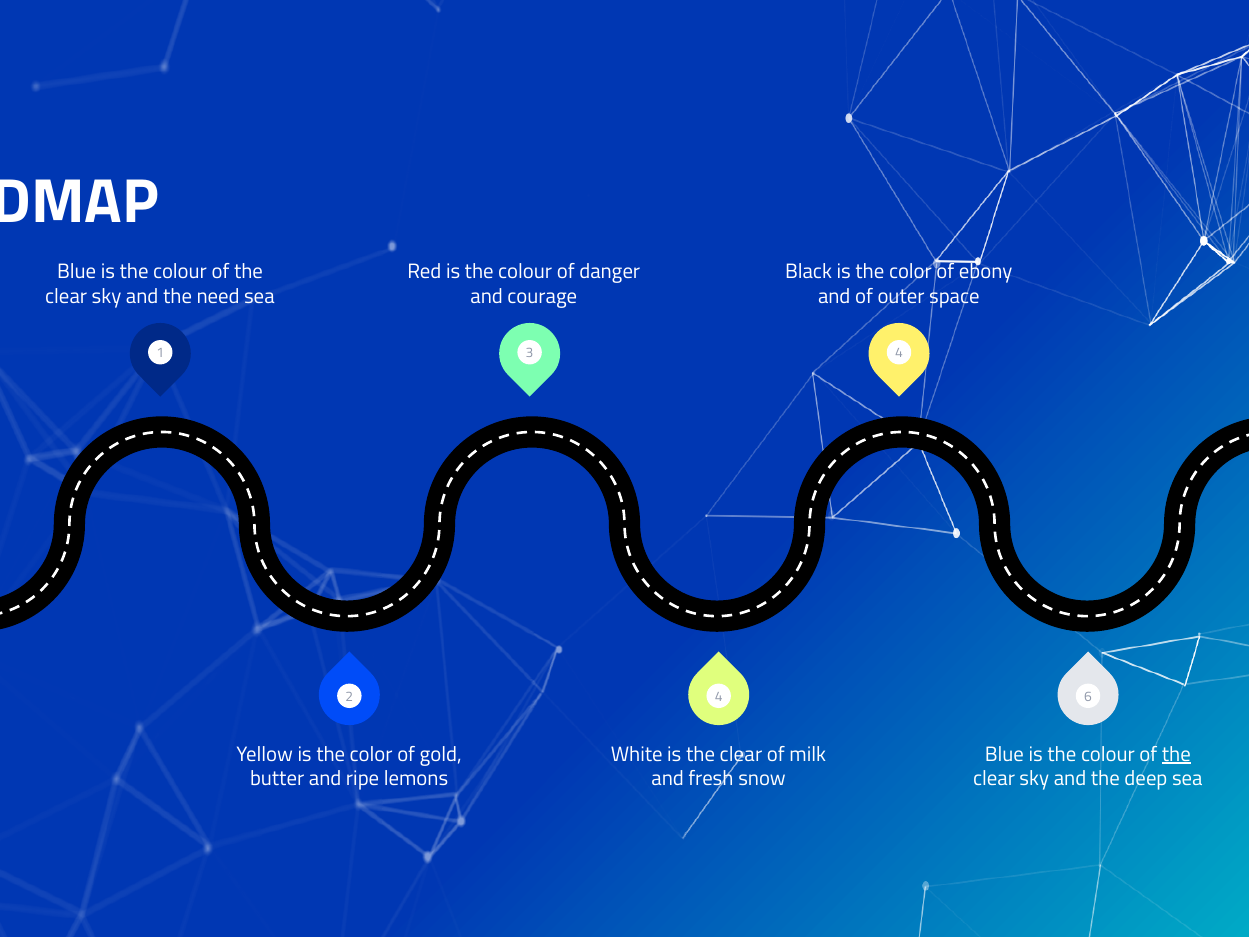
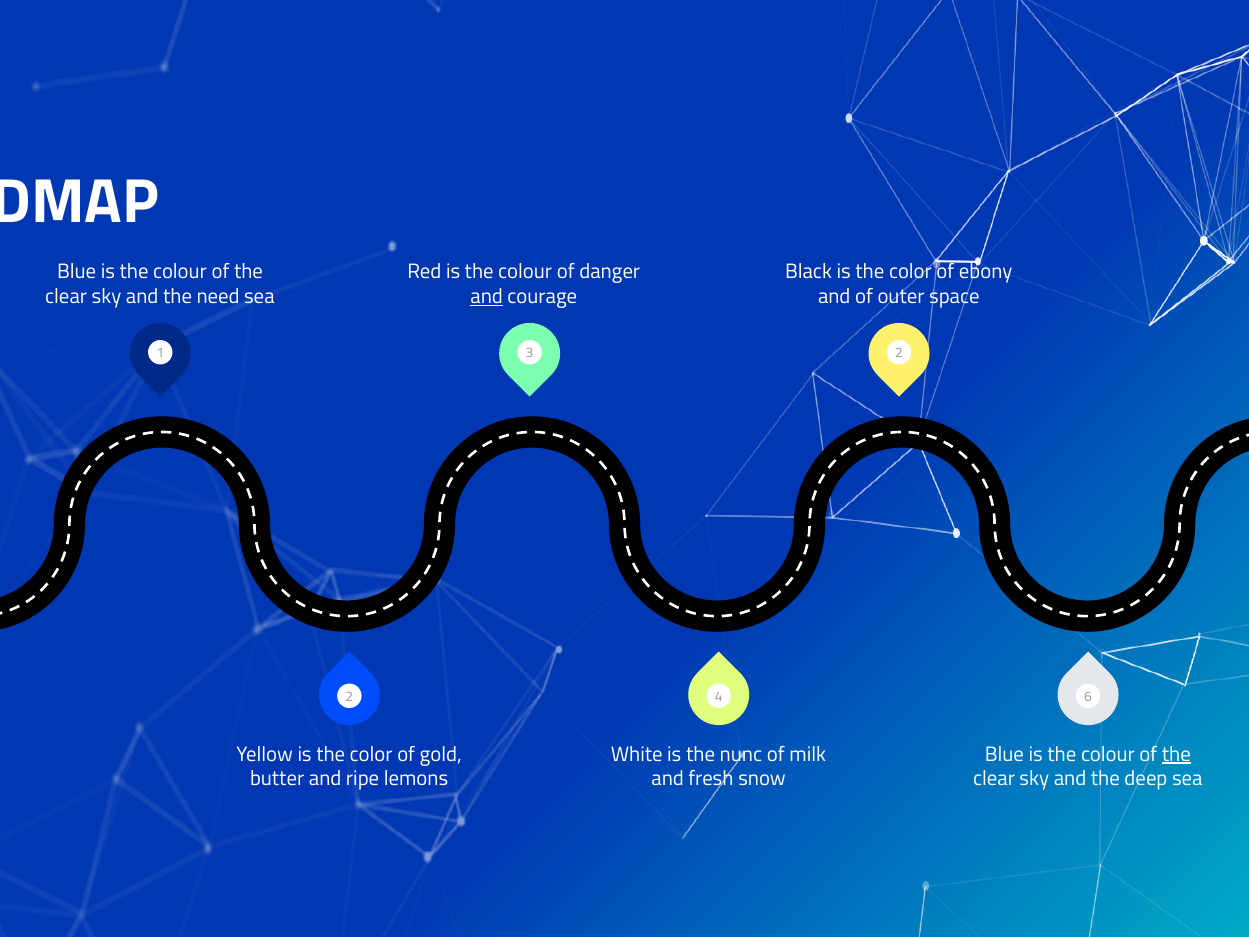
and at (487, 297) underline: none -> present
3 4: 4 -> 2
is the clear: clear -> nunc
